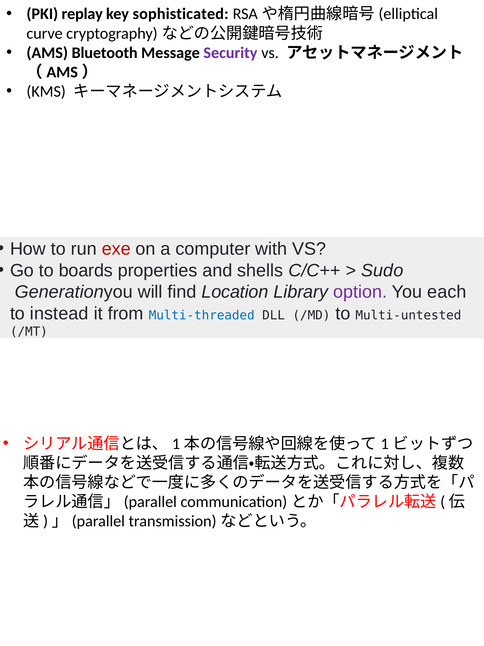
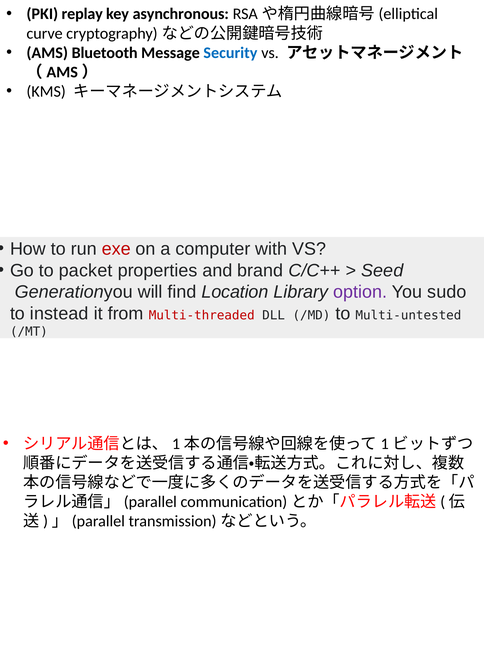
sophisticated: sophisticated -> asynchronous
Security colour: purple -> blue
boards: boards -> packet
shells: shells -> brand
Sudo: Sudo -> Seed
each: each -> sudo
Multi-threaded colour: blue -> red
